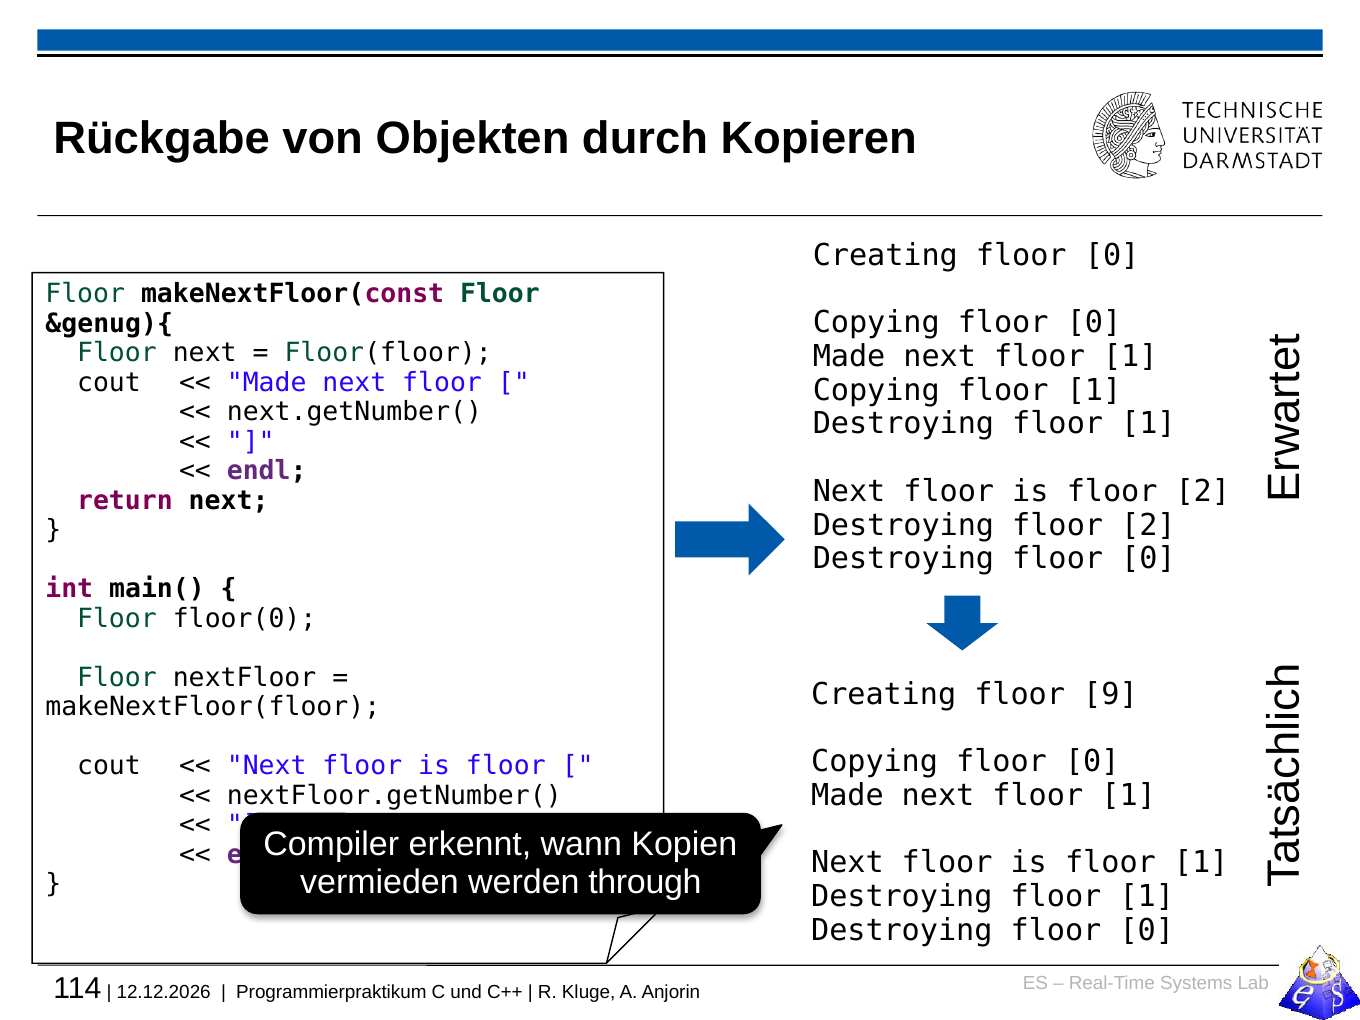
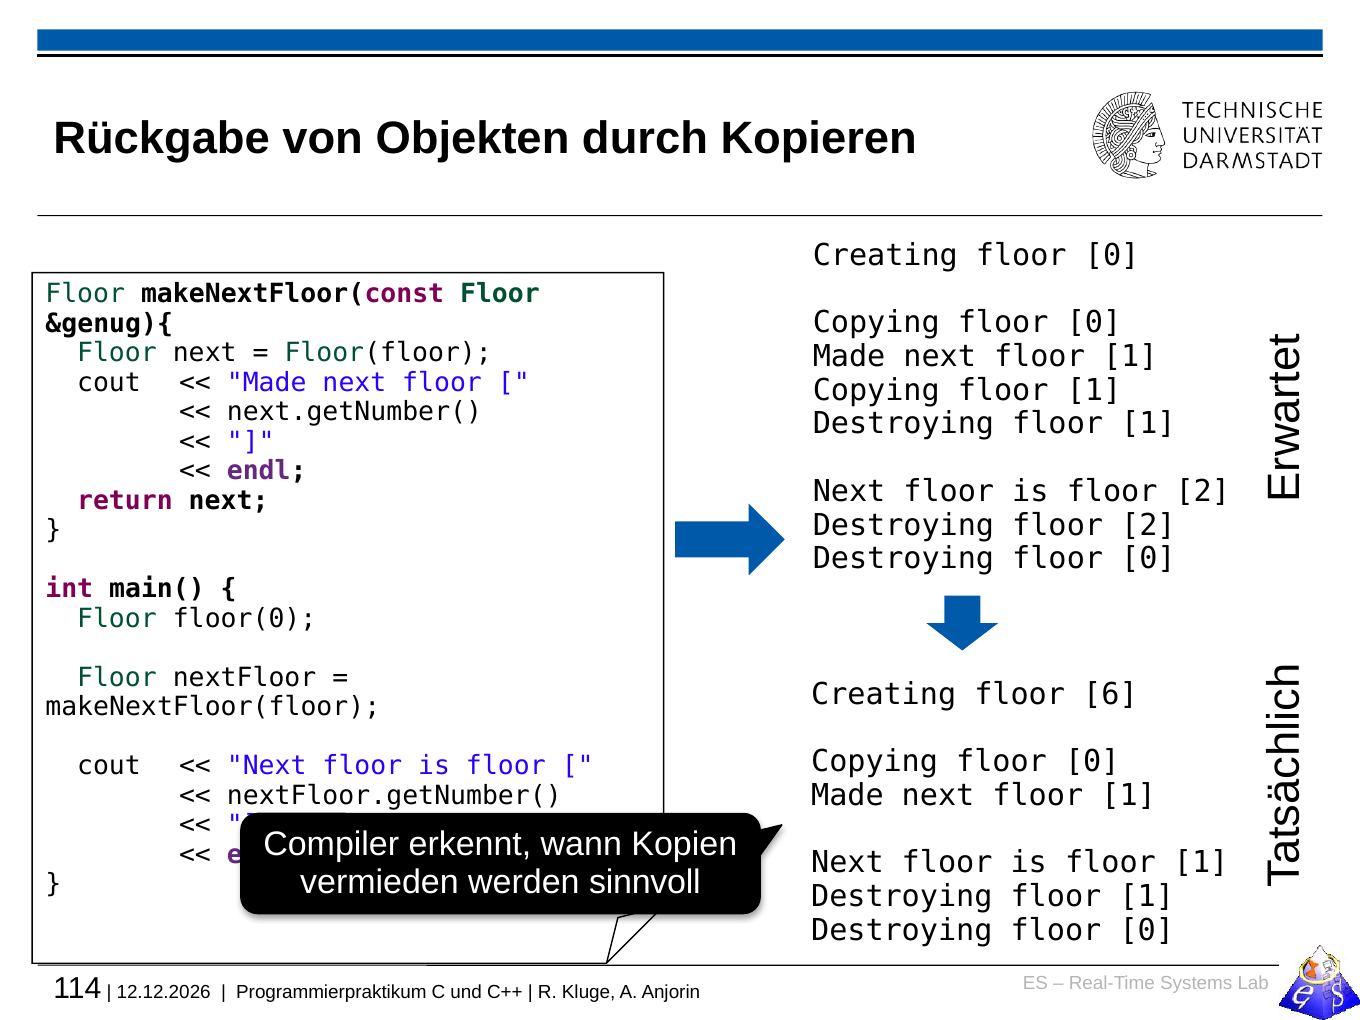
9: 9 -> 6
through: through -> sinnvoll
